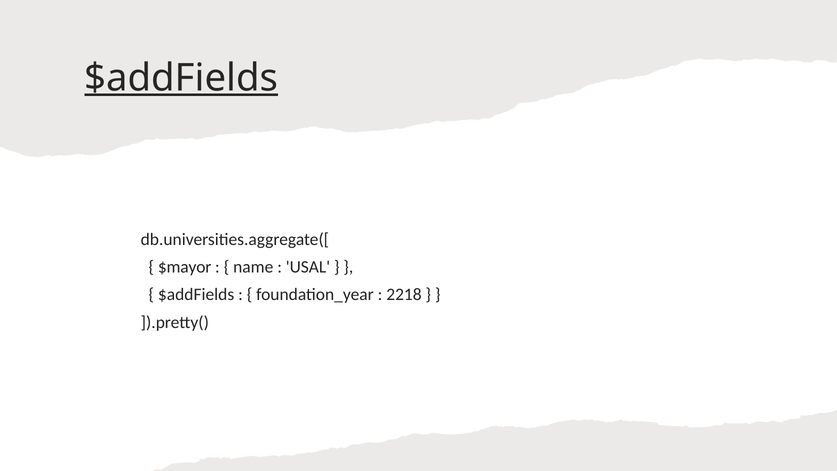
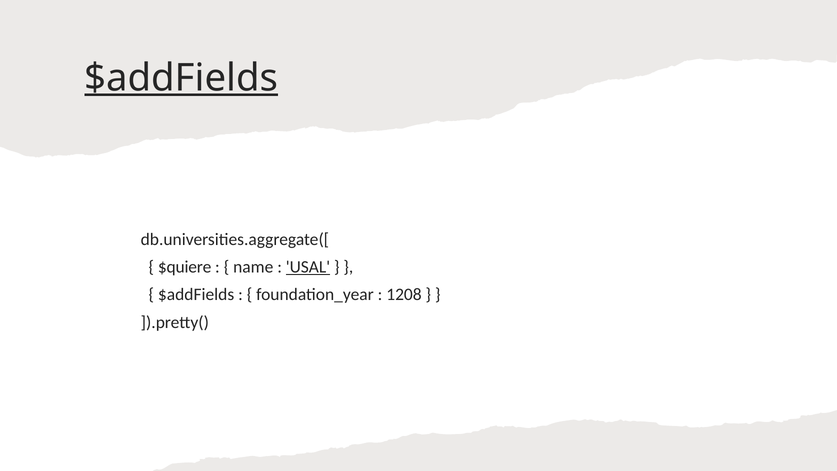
$mayor: $mayor -> $quiere
USAL underline: none -> present
2218: 2218 -> 1208
